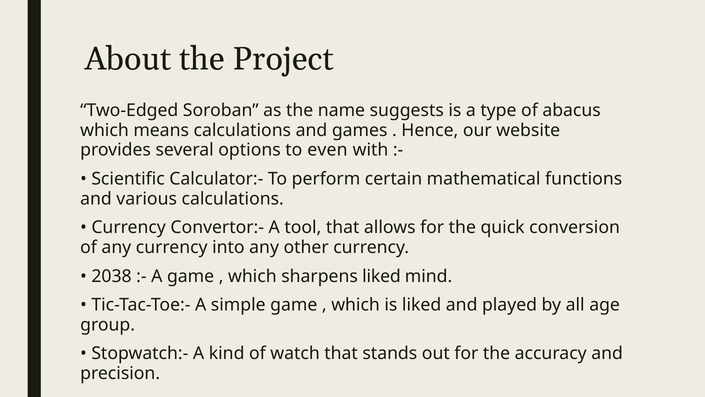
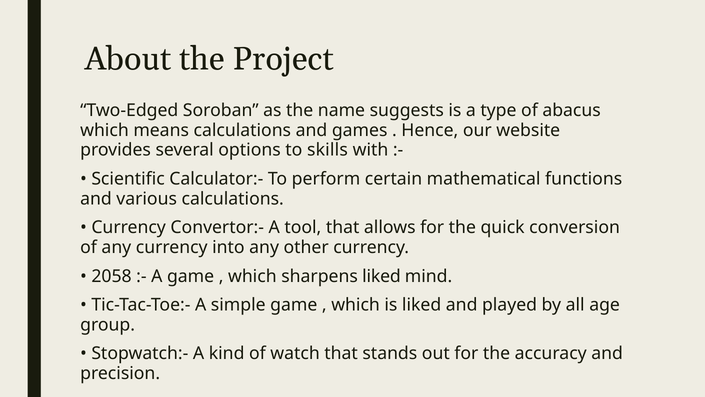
even: even -> skills
2038: 2038 -> 2058
